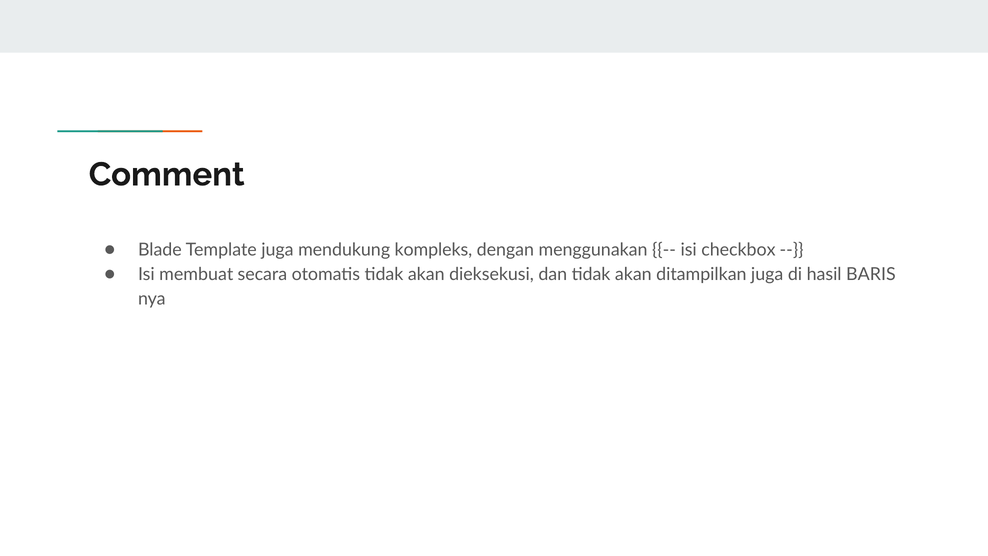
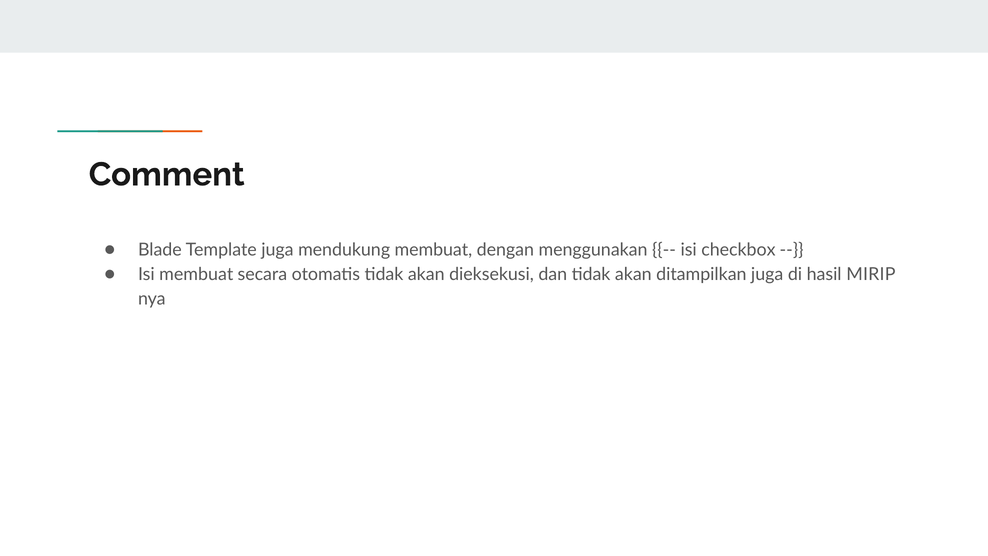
mendukung kompleks: kompleks -> membuat
BARIS: BARIS -> MIRIP
